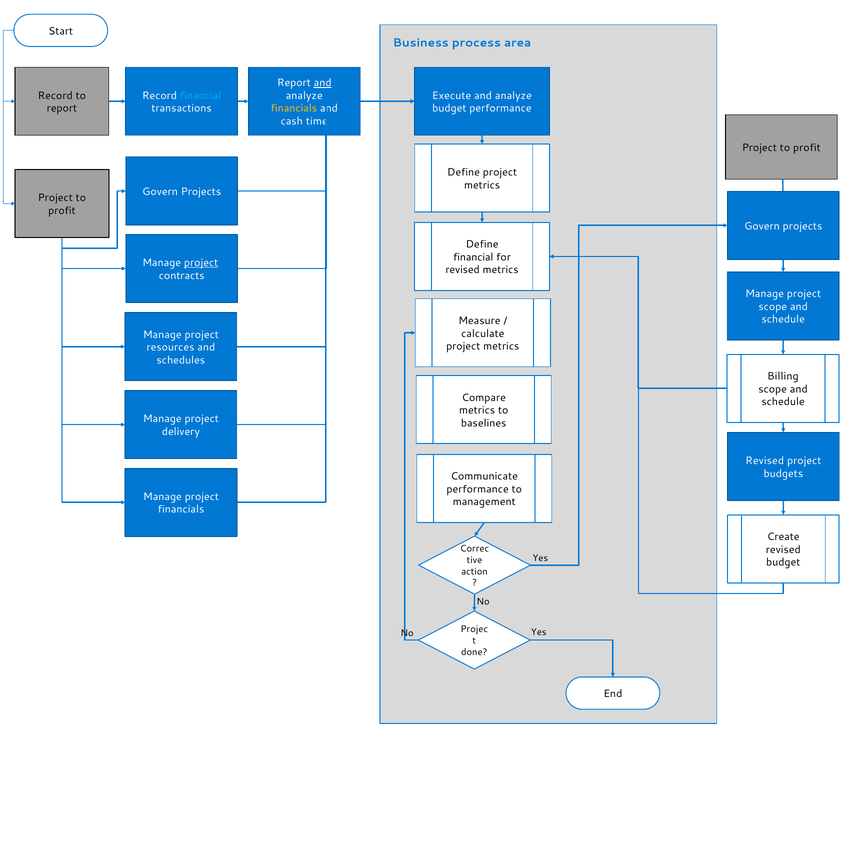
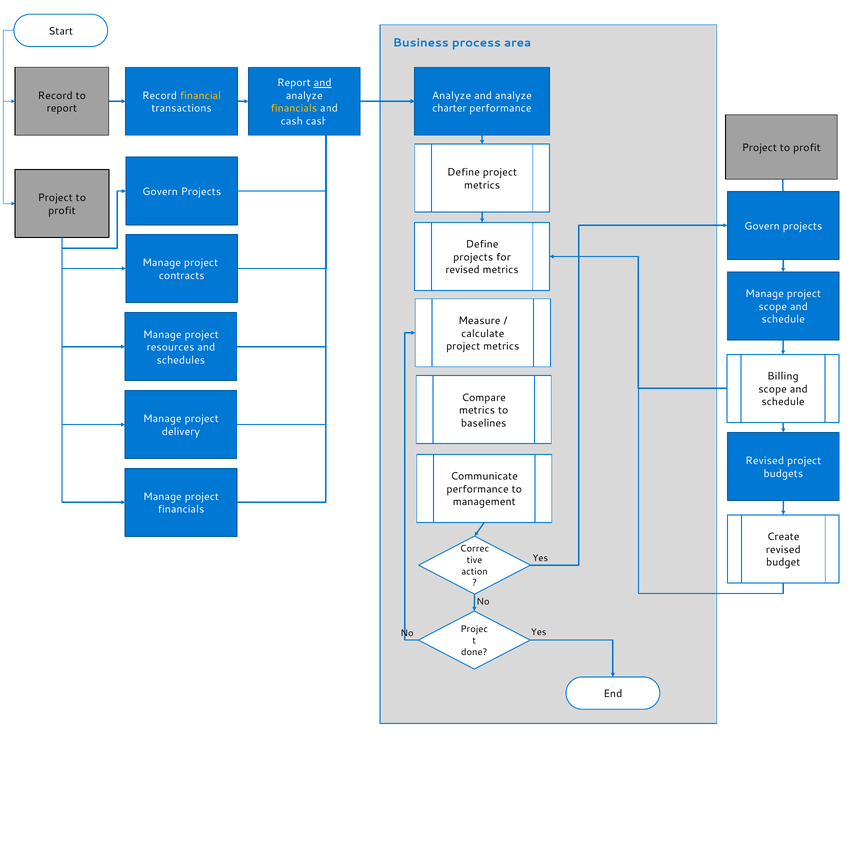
financial at (200, 96) colour: light blue -> yellow
Execute at (452, 96): Execute -> Analyze
budget at (449, 108): budget -> charter
cash time: time -> cash
financial at (473, 257): financial -> projects
project at (201, 263) underline: present -> none
